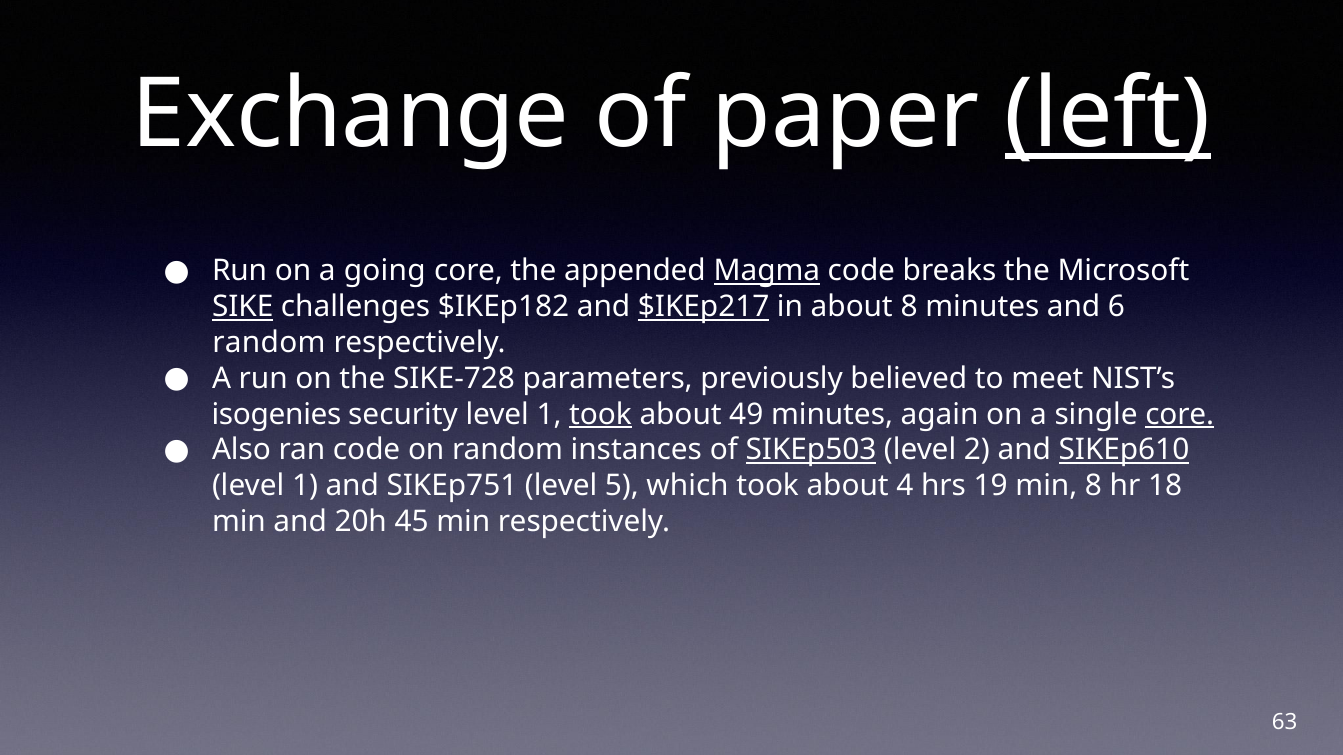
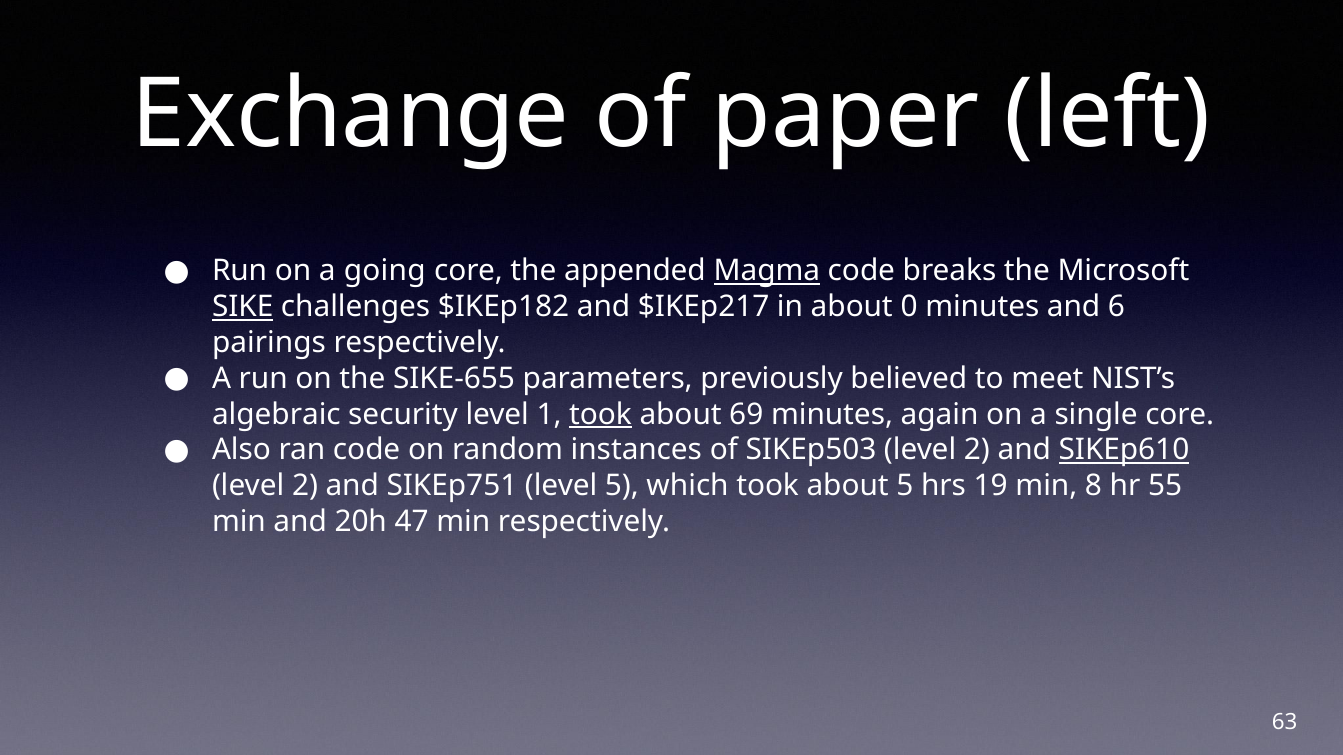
left underline: present -> none
$IKEp217 underline: present -> none
about 8: 8 -> 0
random at (269, 343): random -> pairings
SIKE-728: SIKE-728 -> SIKE-655
isogenies: isogenies -> algebraic
49: 49 -> 69
core at (1180, 414) underline: present -> none
SIKEp503 underline: present -> none
1 at (305, 486): 1 -> 2
about 4: 4 -> 5
18: 18 -> 55
45: 45 -> 47
